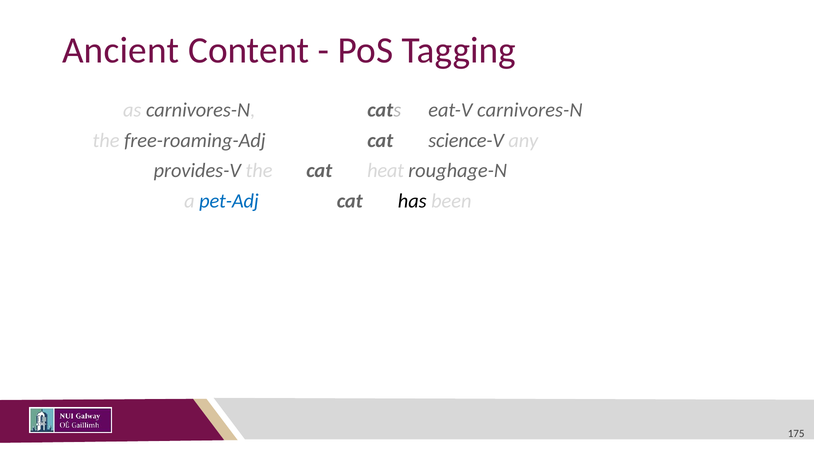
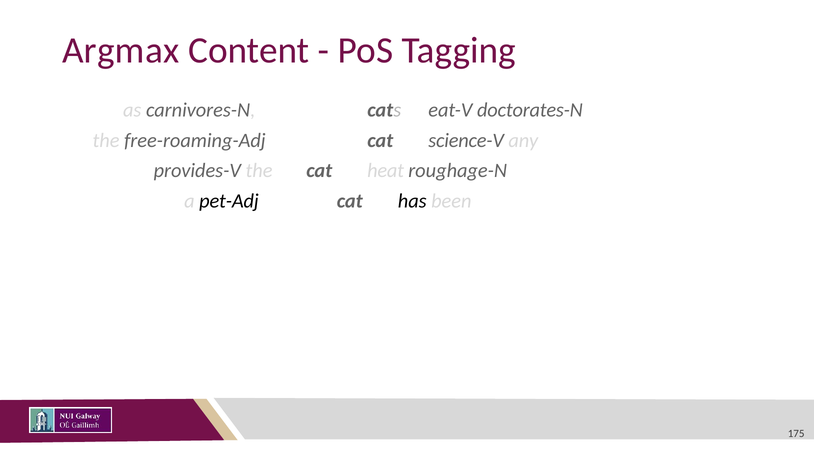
Ancient: Ancient -> Argmax
eat-V carnivores-N: carnivores-N -> doctorates-N
pet-Adj colour: blue -> black
